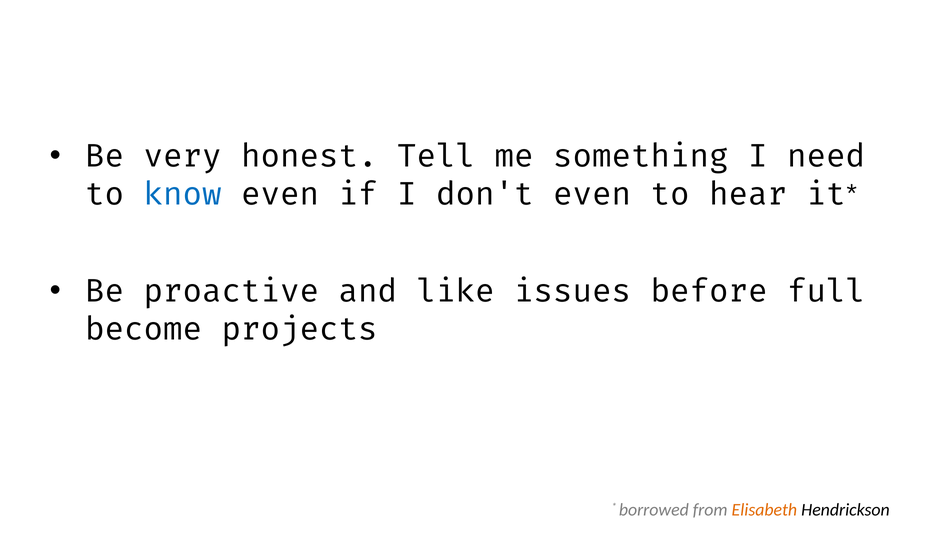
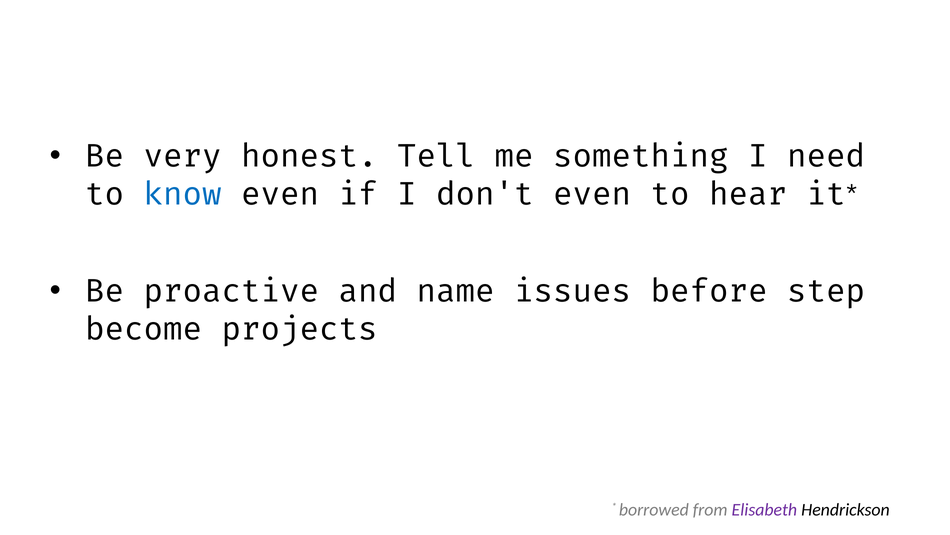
like: like -> name
full: full -> step
Elisabeth colour: orange -> purple
